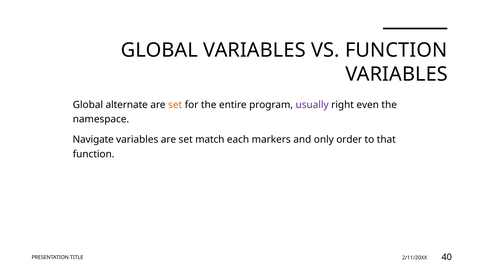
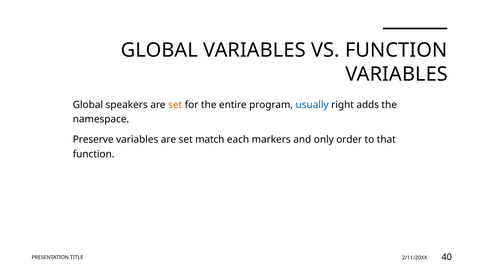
alternate: alternate -> speakers
usually colour: purple -> blue
even: even -> adds
Navigate: Navigate -> Preserve
